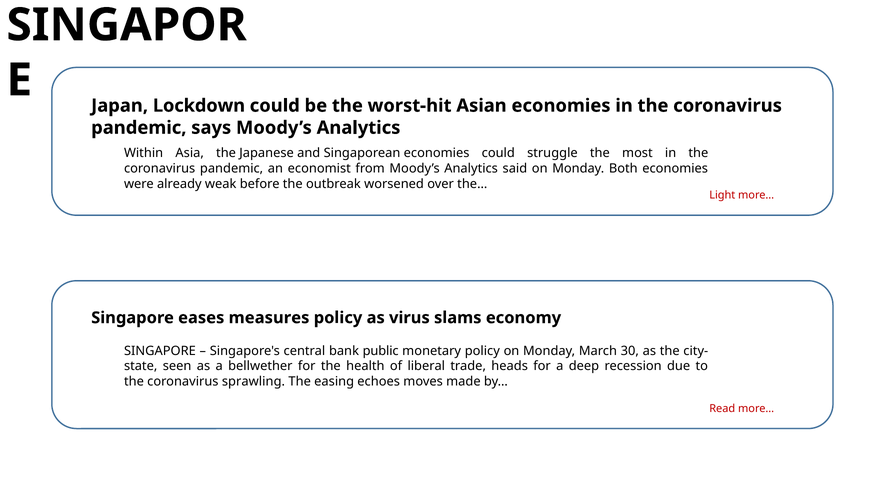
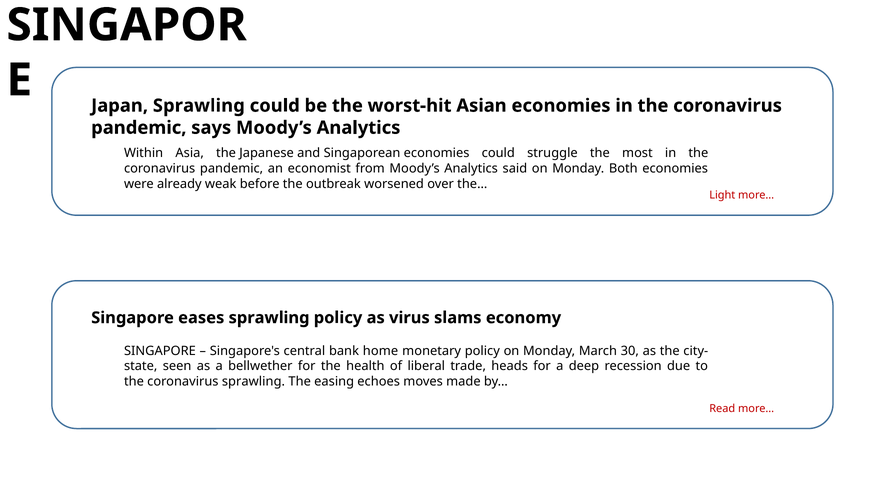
Japan Lockdown: Lockdown -> Sprawling
eases measures: measures -> sprawling
public: public -> home
